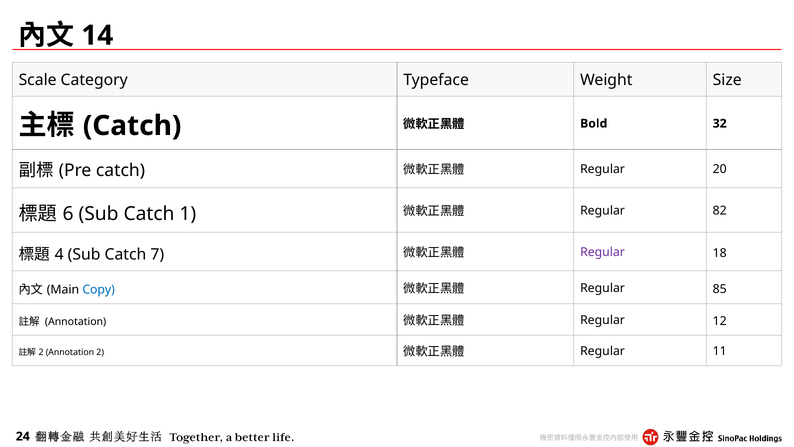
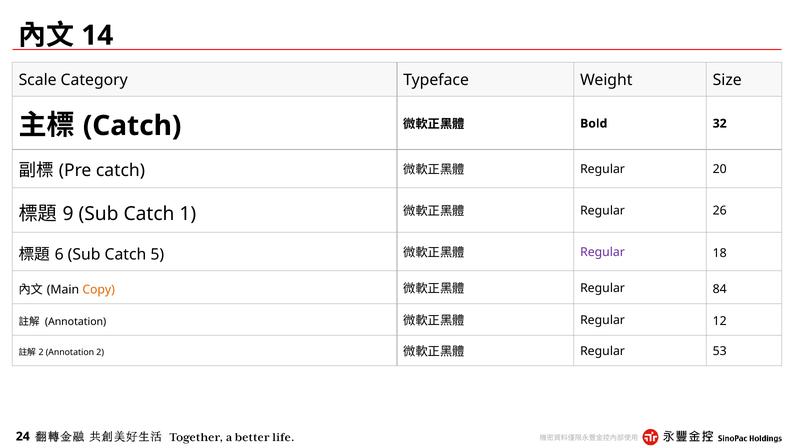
6: 6 -> 9
82: 82 -> 26
4: 4 -> 6
7: 7 -> 5
Copy colour: blue -> orange
85: 85 -> 84
11: 11 -> 53
